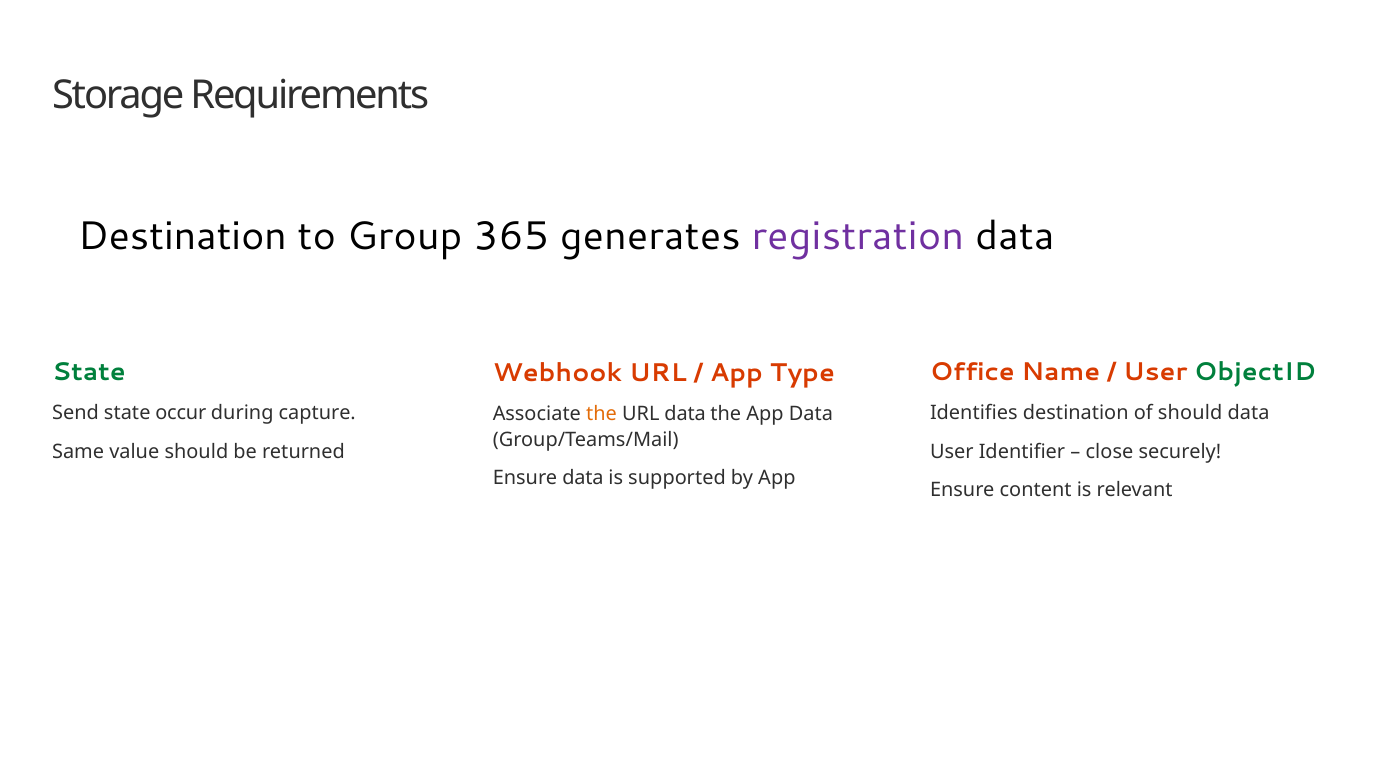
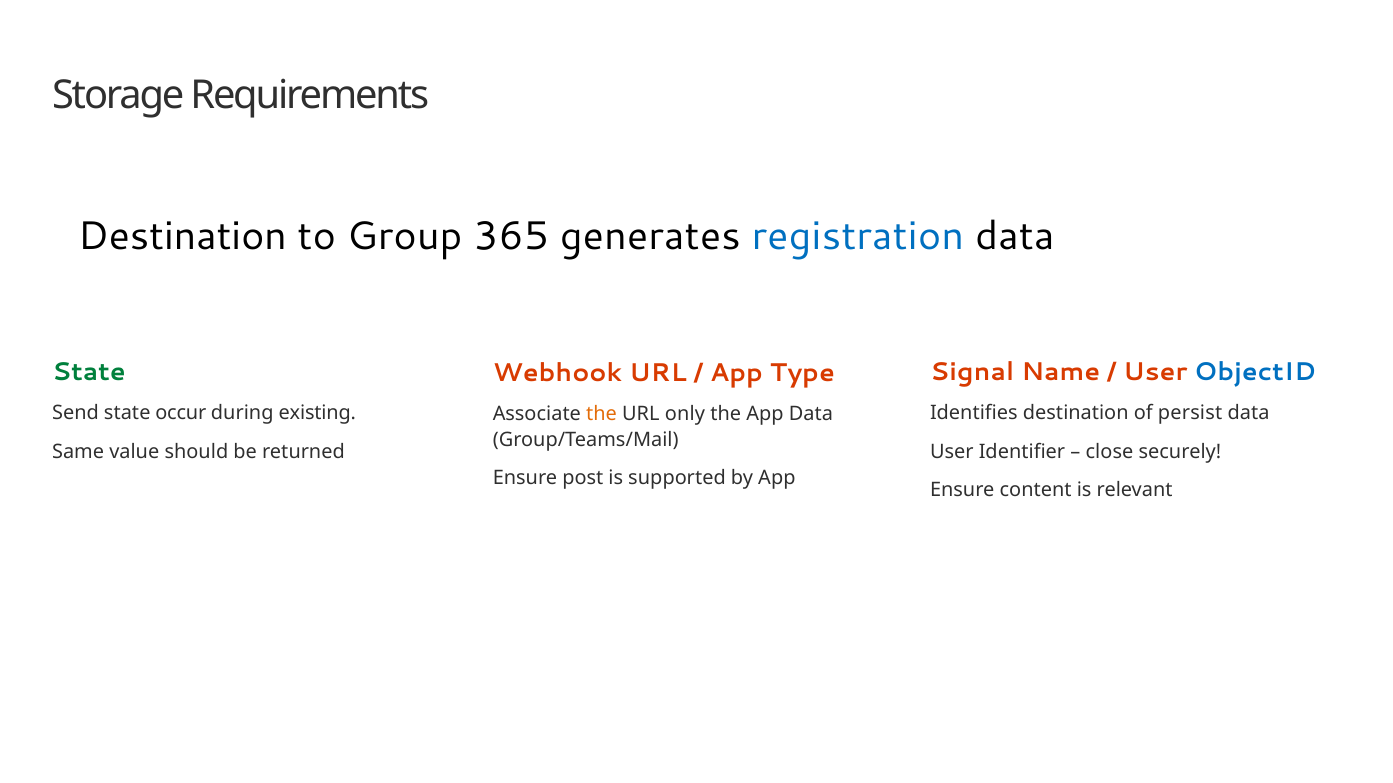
registration colour: purple -> blue
Office: Office -> Signal
ObjectID colour: green -> blue
capture: capture -> existing
of should: should -> persist
URL data: data -> only
Ensure data: data -> post
